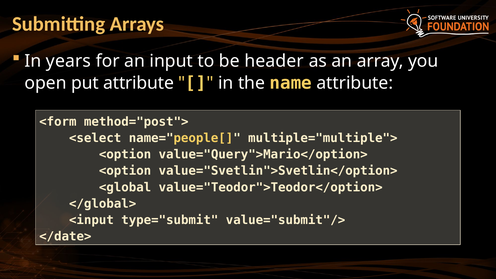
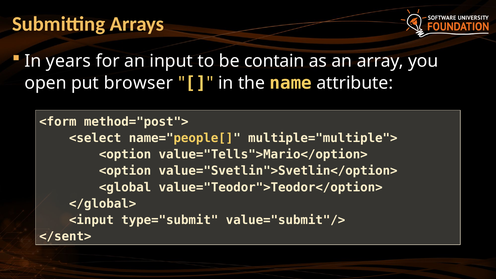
header: header -> contain
put attribute: attribute -> browser
value="Query">Mario</option>: value="Query">Mario</option> -> value="Tells">Mario</option>
</date>: </date> -> </sent>
